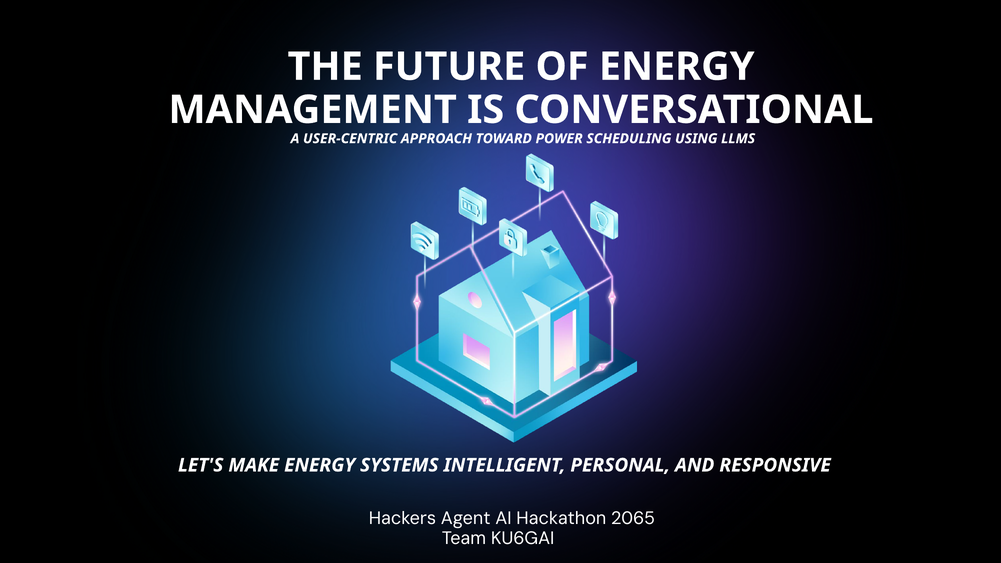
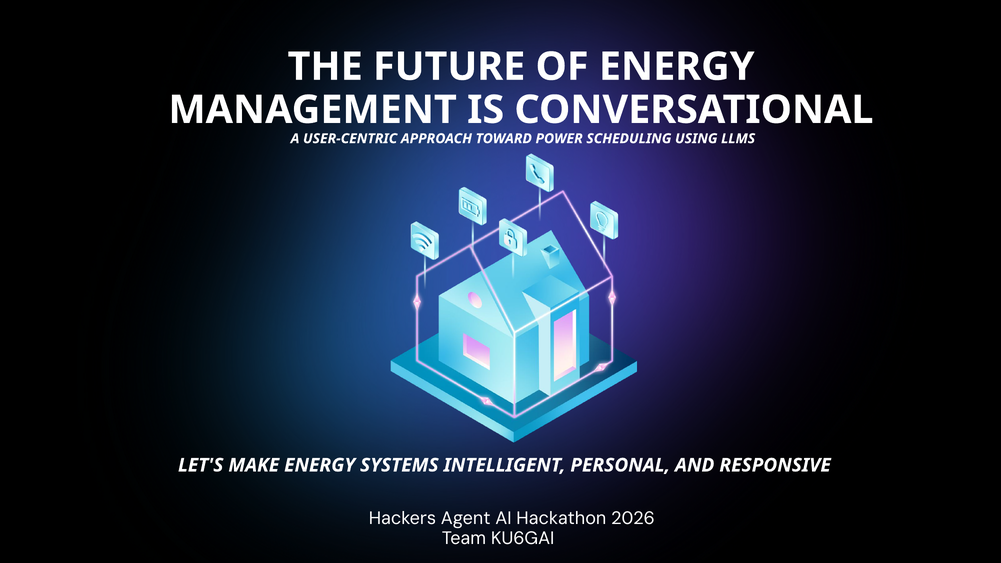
2065: 2065 -> 2026
